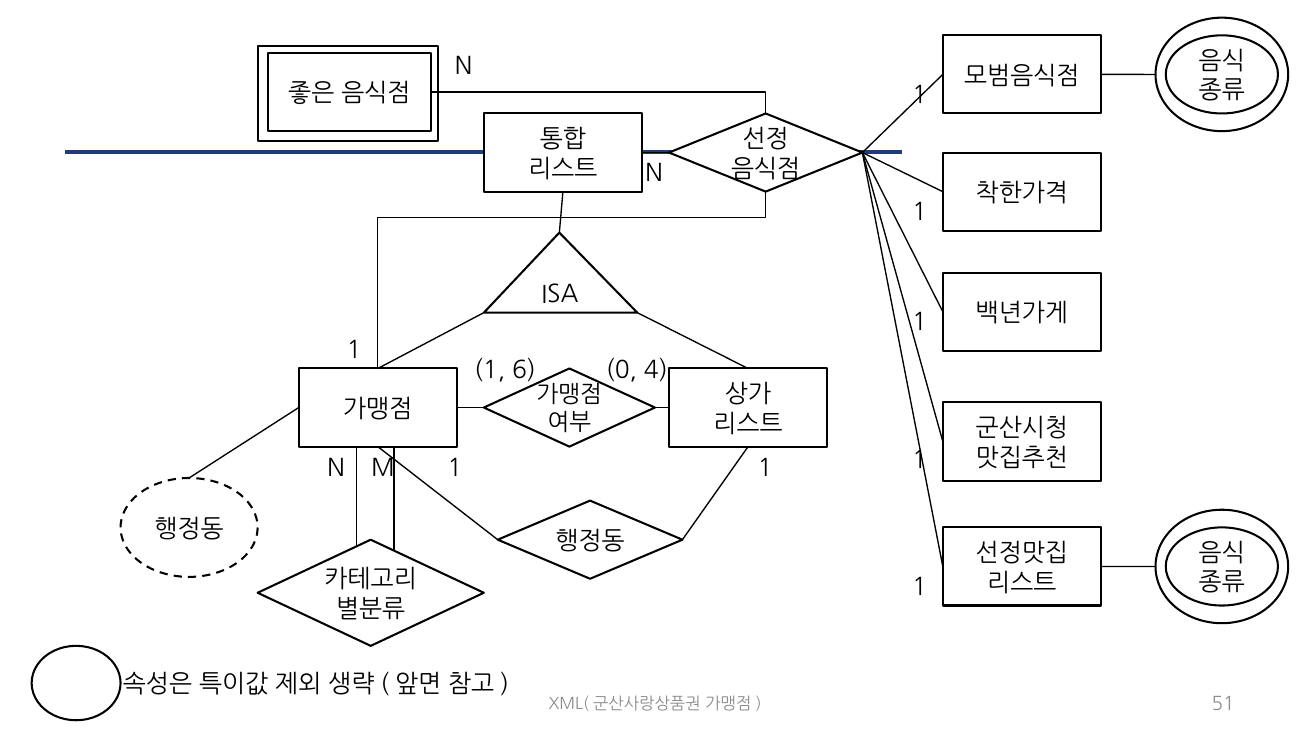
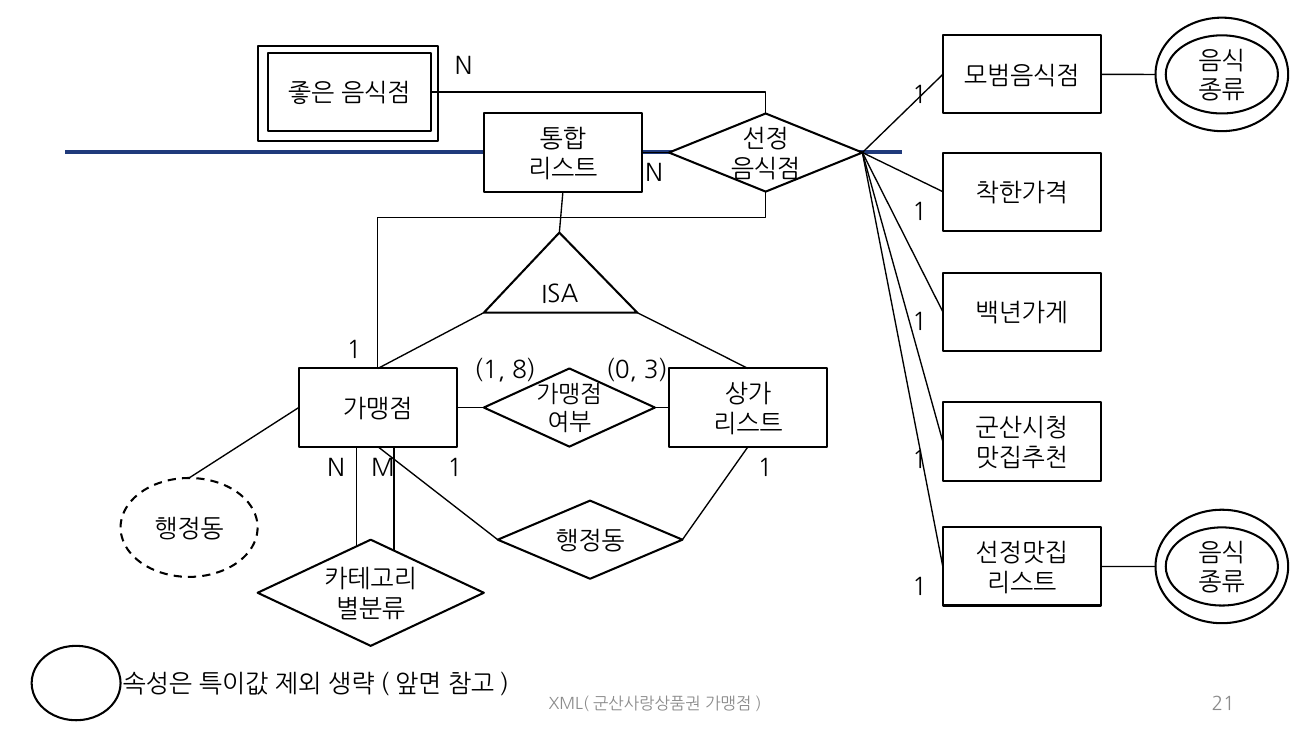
6: 6 -> 8
4: 4 -> 3
51: 51 -> 21
